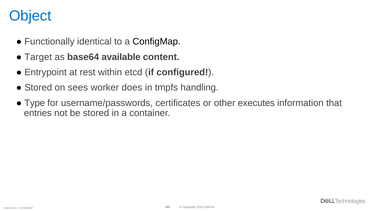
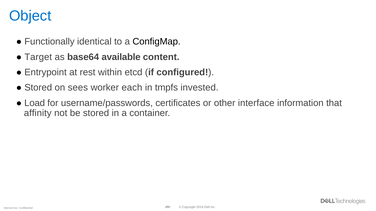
does: does -> each
handling: handling -> invested
Type: Type -> Load
executes: executes -> interface
entries: entries -> affinity
